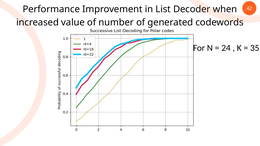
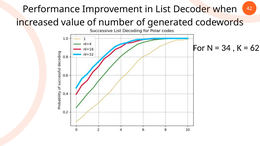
24: 24 -> 34
35: 35 -> 62
